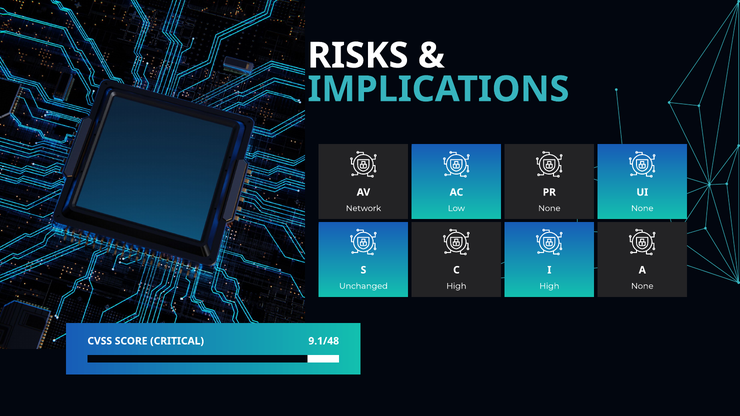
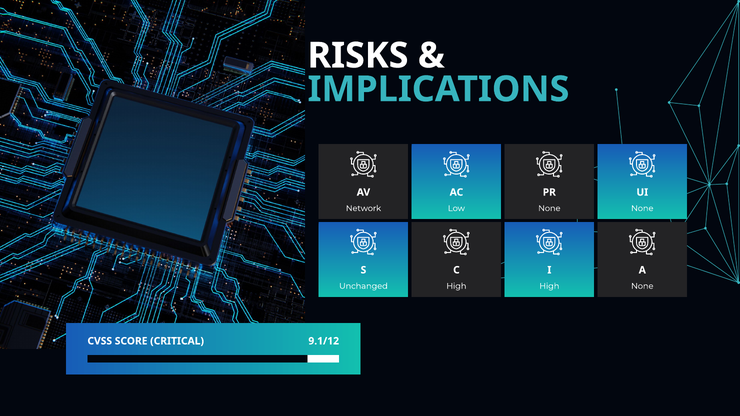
9.1/48: 9.1/48 -> 9.1/12
